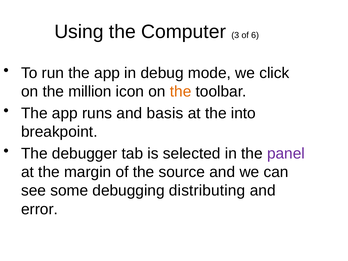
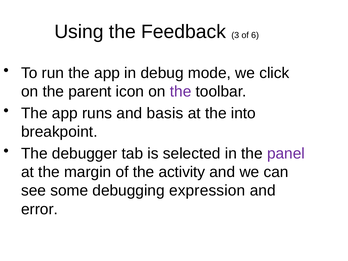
Computer: Computer -> Feedback
million: million -> parent
the at (181, 92) colour: orange -> purple
source: source -> activity
distributing: distributing -> expression
